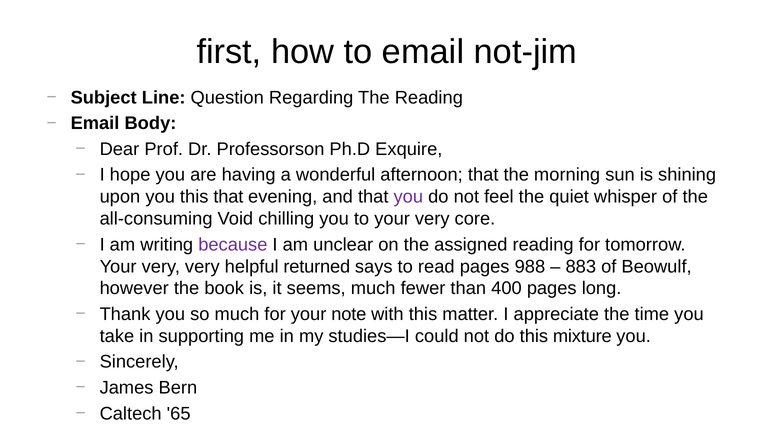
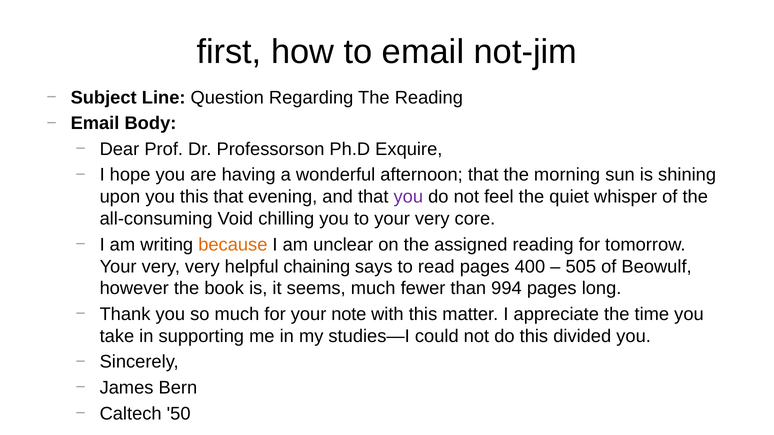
because colour: purple -> orange
returned: returned -> chaining
988: 988 -> 400
883: 883 -> 505
400: 400 -> 994
mixture: mixture -> divided
65: 65 -> 50
